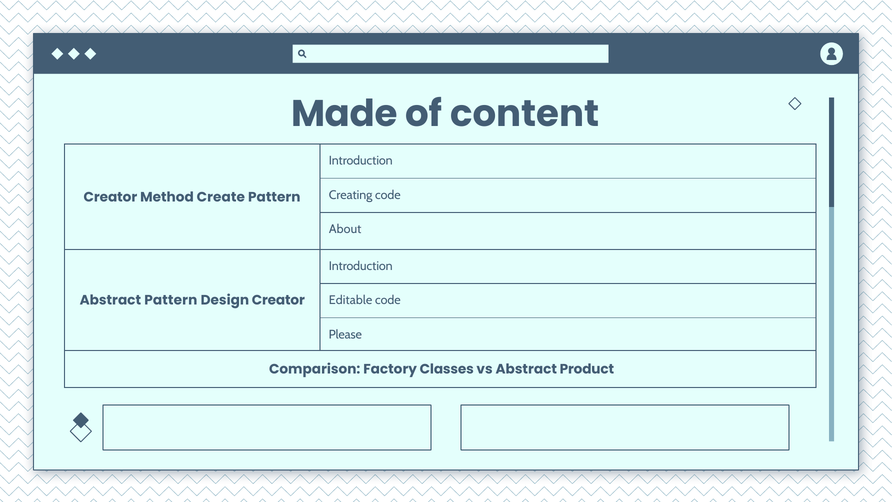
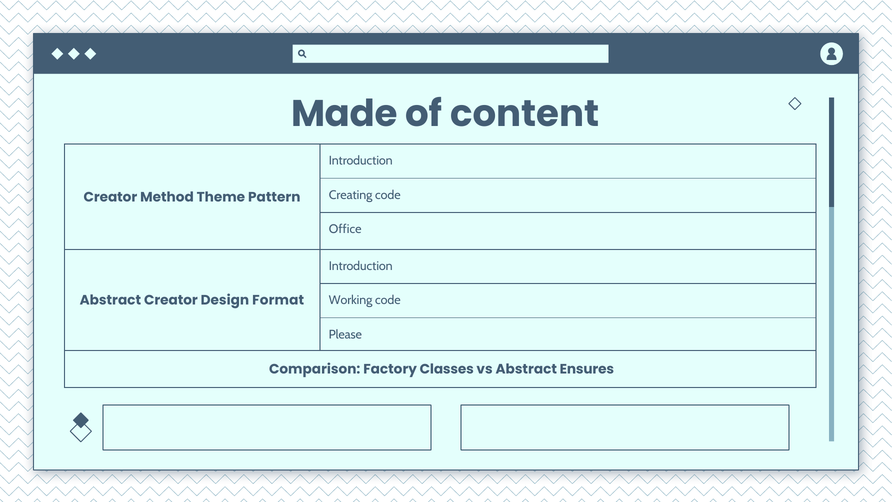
Create: Create -> Theme
About: About -> Office
Editable: Editable -> Working
Abstract Pattern: Pattern -> Creator
Design Creator: Creator -> Format
Product: Product -> Ensures
